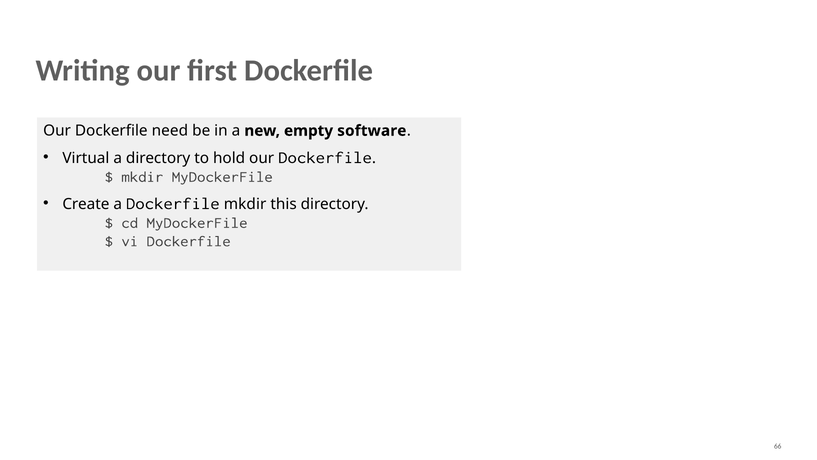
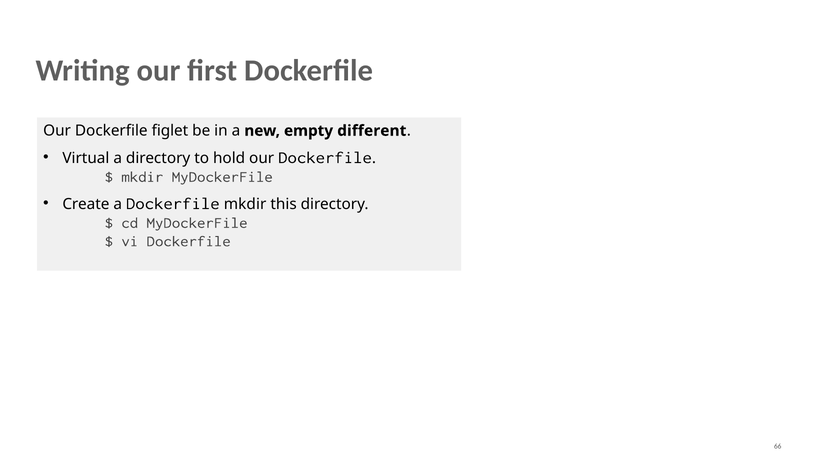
need: need -> figlet
software: software -> different
